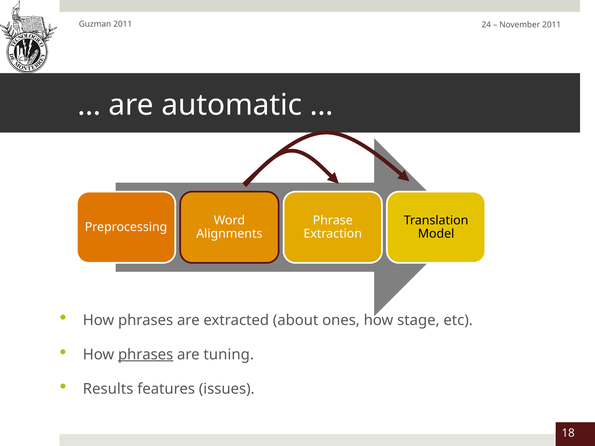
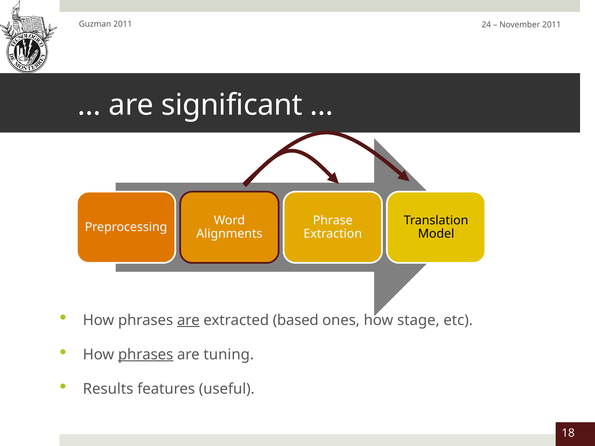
automatic: automatic -> significant
are at (188, 320) underline: none -> present
about: about -> based
issues: issues -> useful
